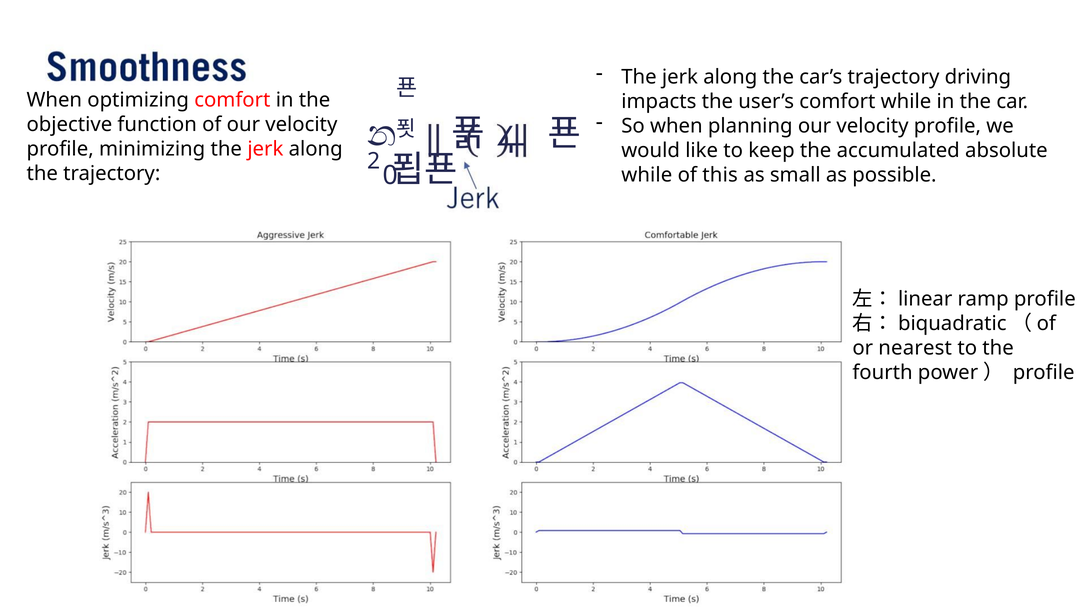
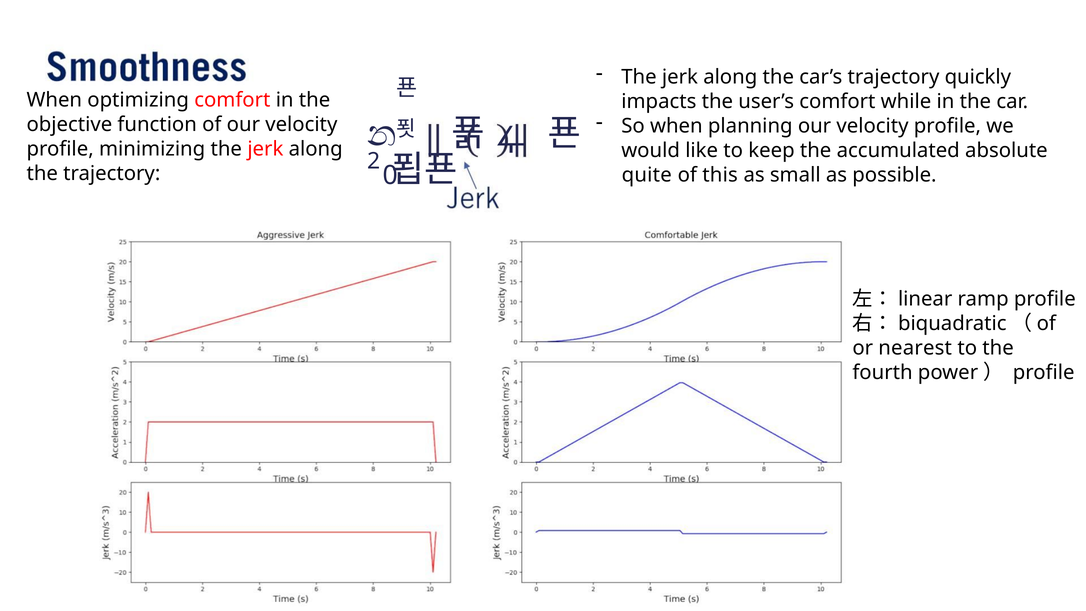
driving: driving -> quickly
while at (647, 175): while -> quite
